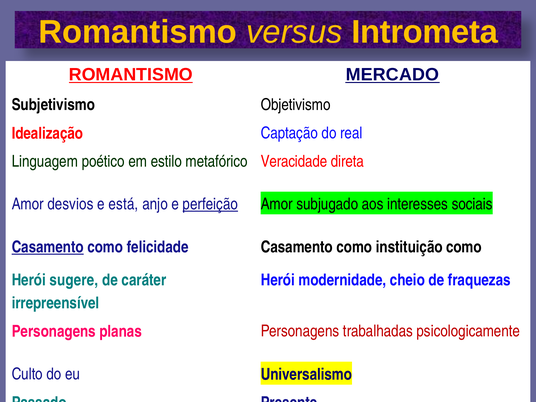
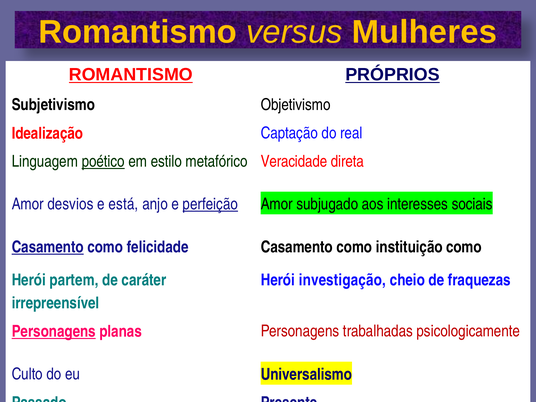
Intrometa: Intrometa -> Mulheres
MERCADO: MERCADO -> PRÓPRIOS
poético underline: none -> present
sugere: sugere -> partem
modernidade: modernidade -> investigação
Personagens at (54, 332) underline: none -> present
